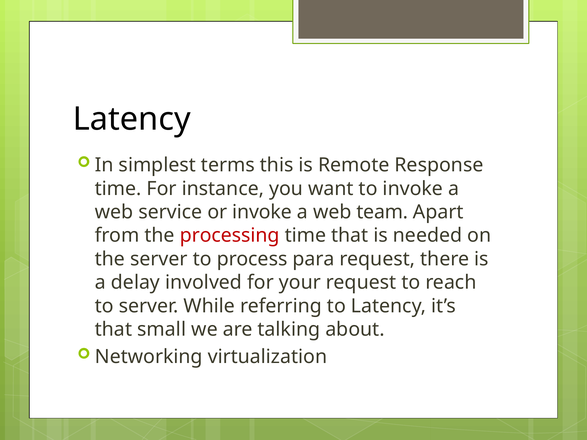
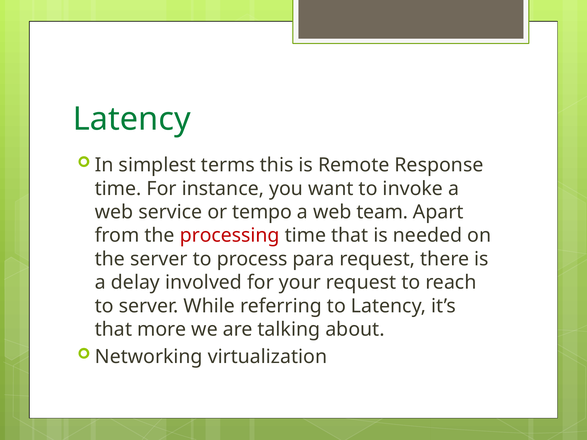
Latency at (132, 119) colour: black -> green
or invoke: invoke -> tempo
small: small -> more
